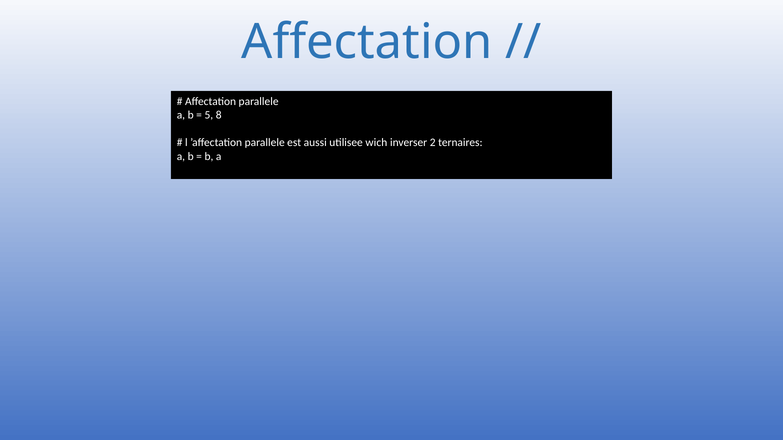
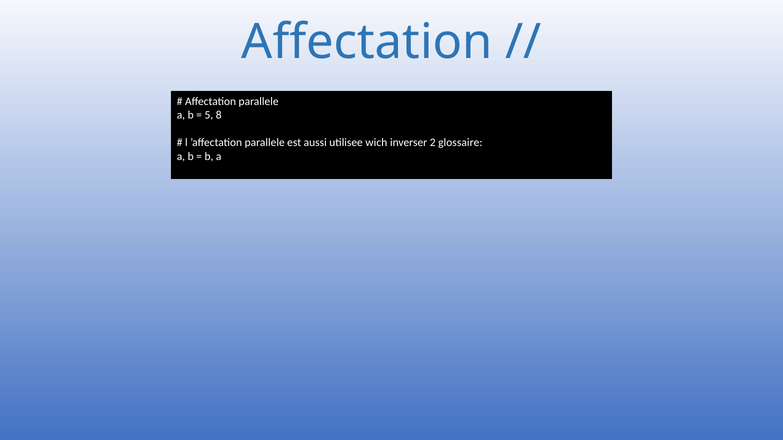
ternaires: ternaires -> glossaire
